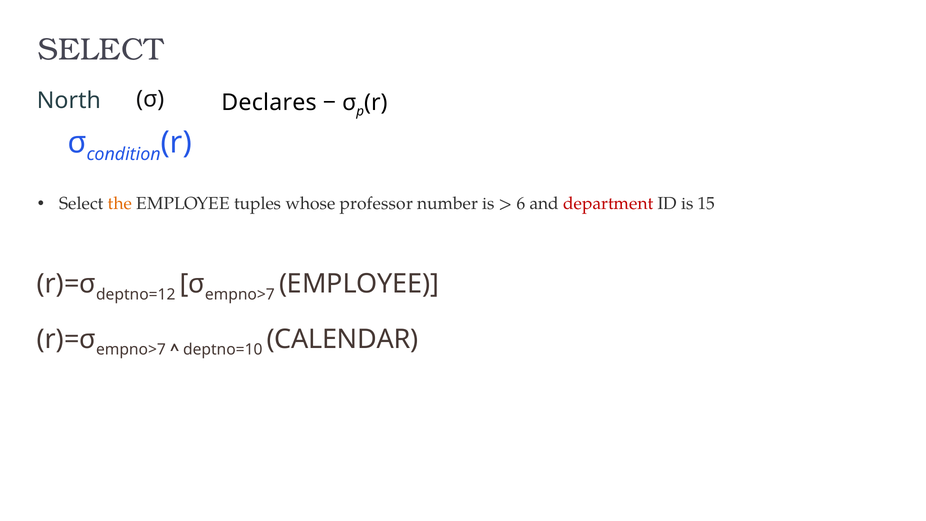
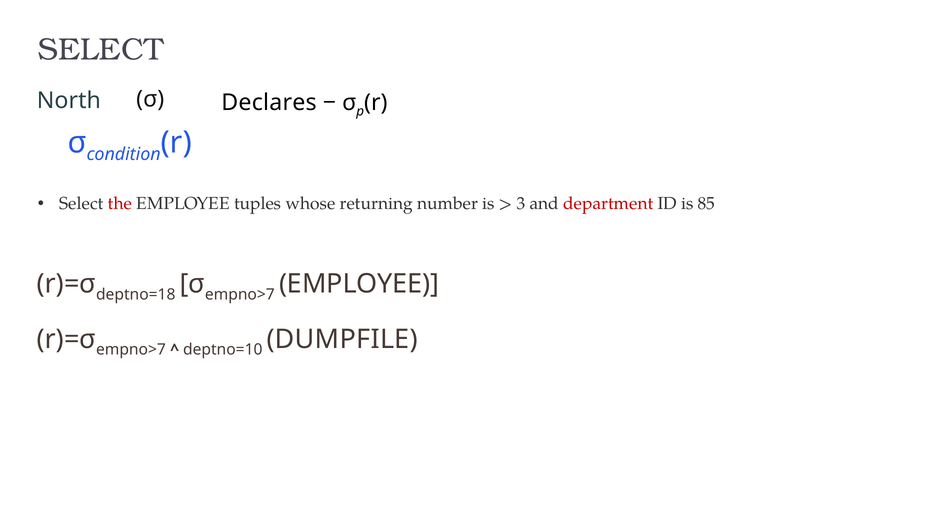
the colour: orange -> red
professor: professor -> returning
6: 6 -> 3
15: 15 -> 85
deptno=12: deptno=12 -> deptno=18
CALENDAR: CALENDAR -> DUMPFILE
